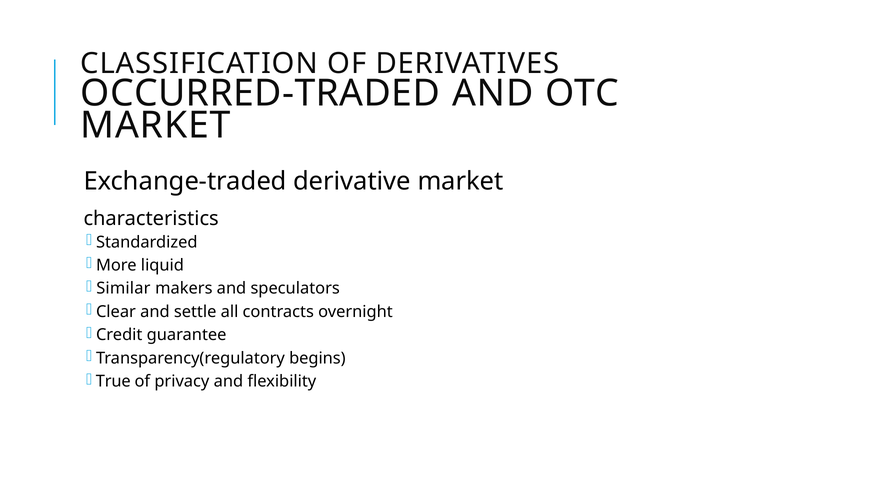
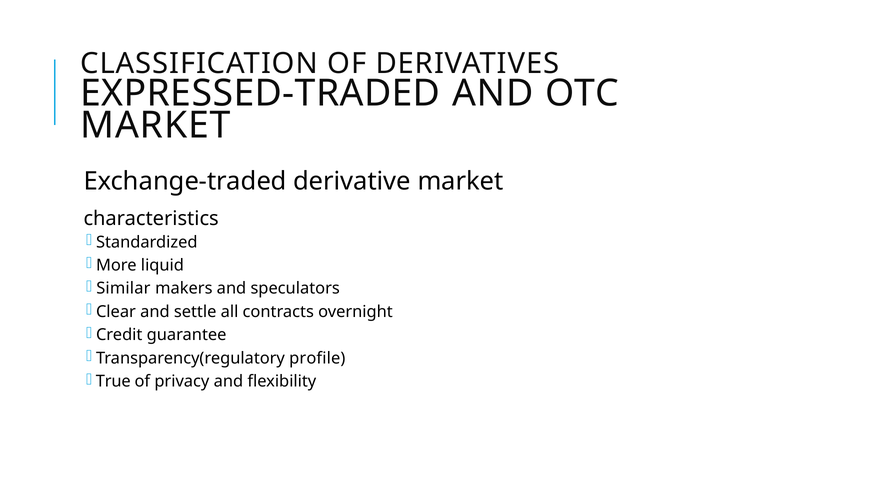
OCCURRED-TRADED: OCCURRED-TRADED -> EXPRESSED-TRADED
begins: begins -> profile
